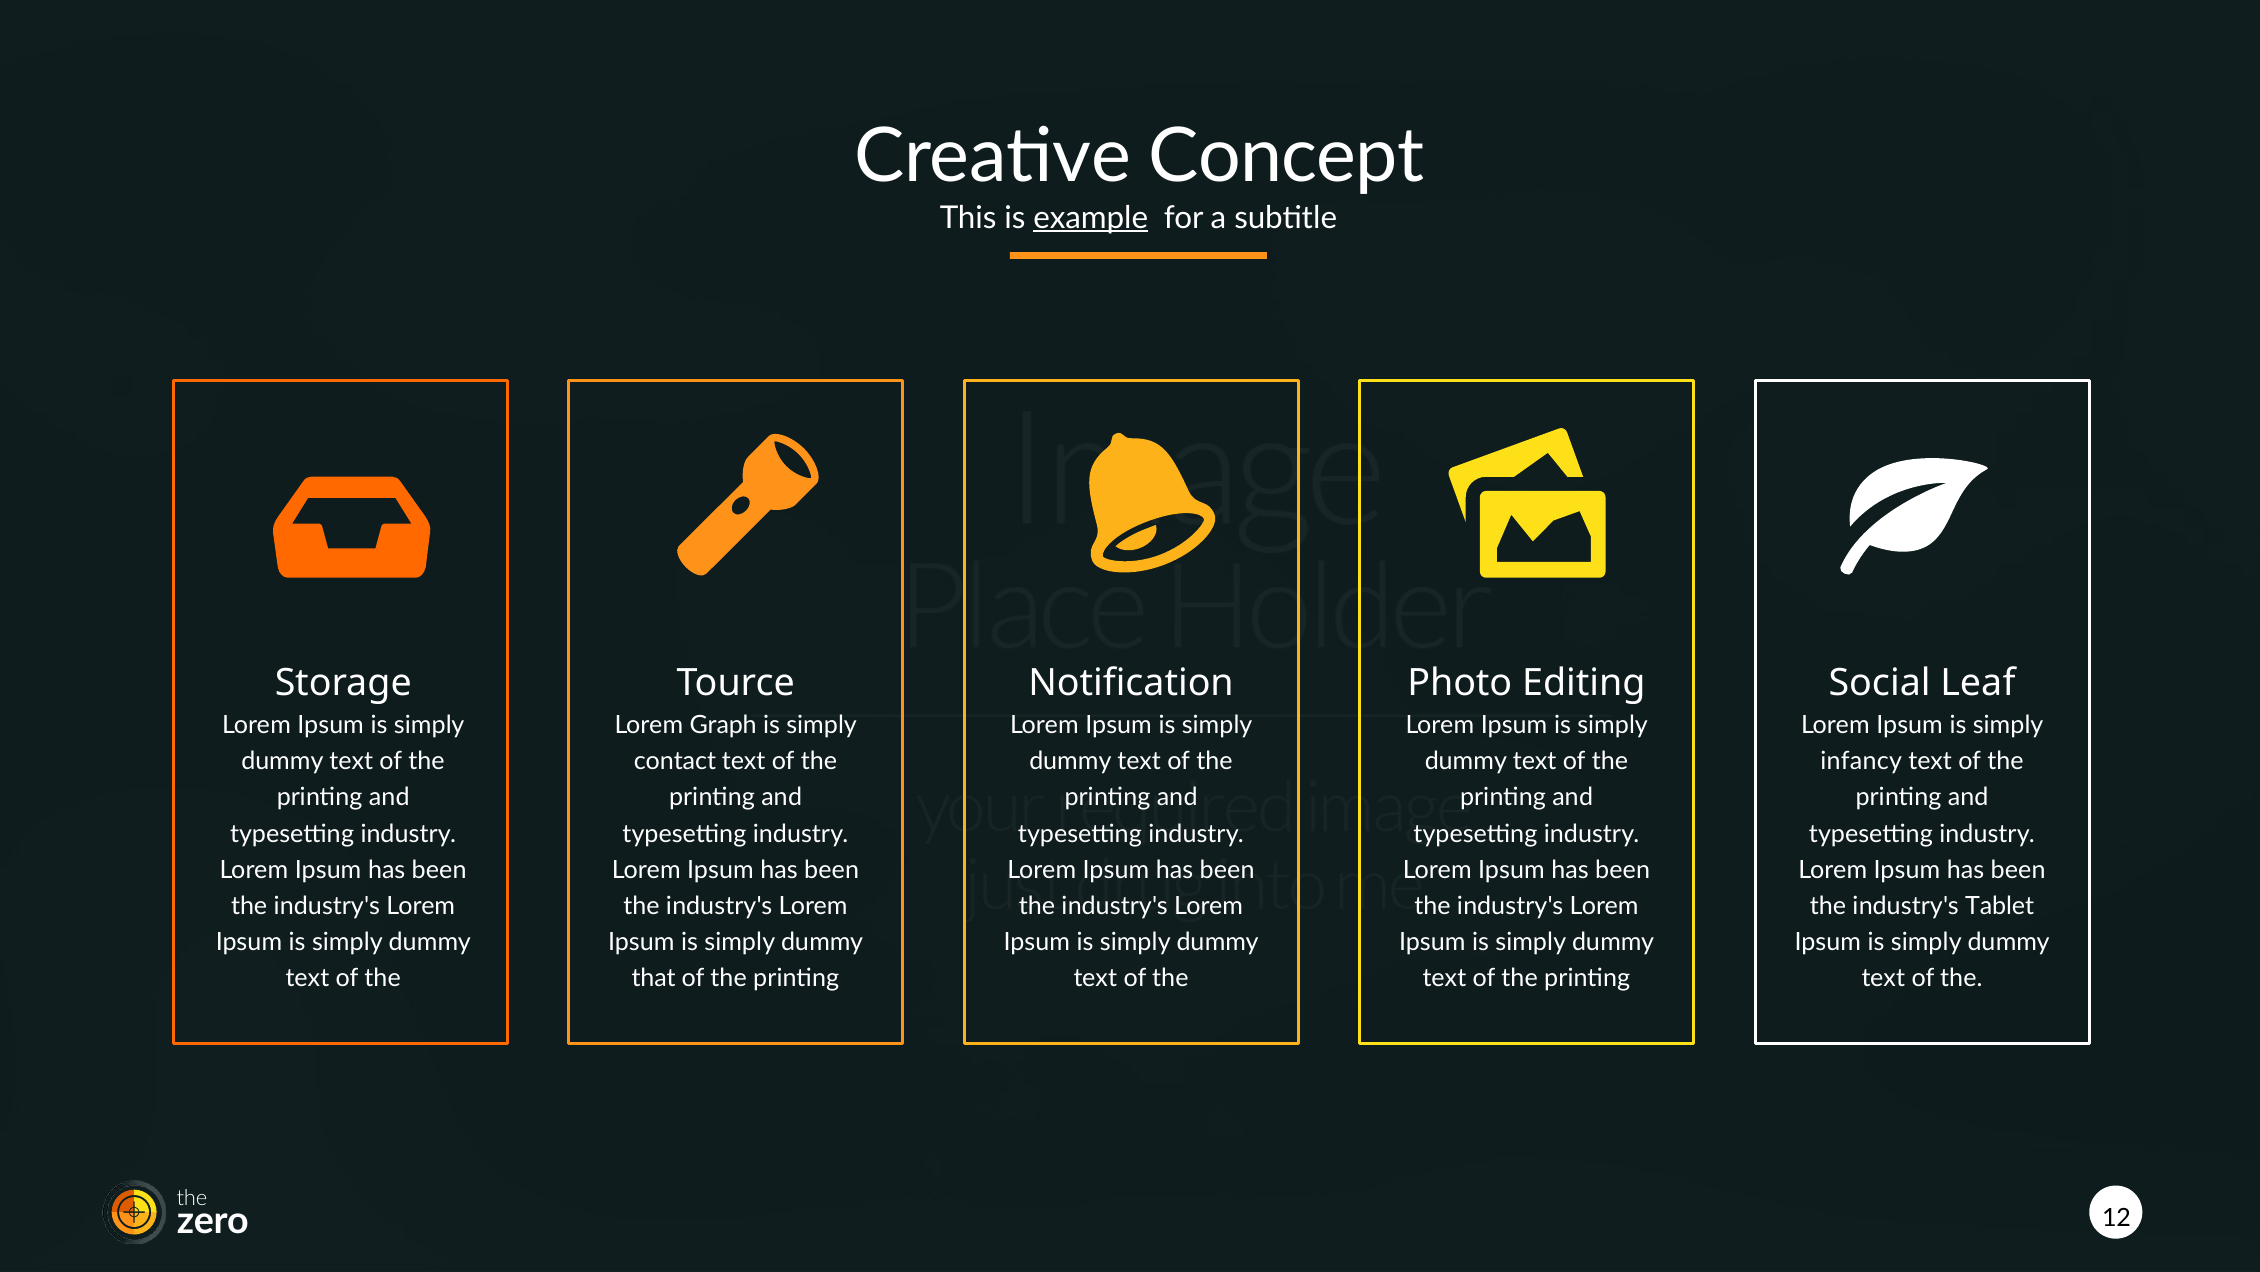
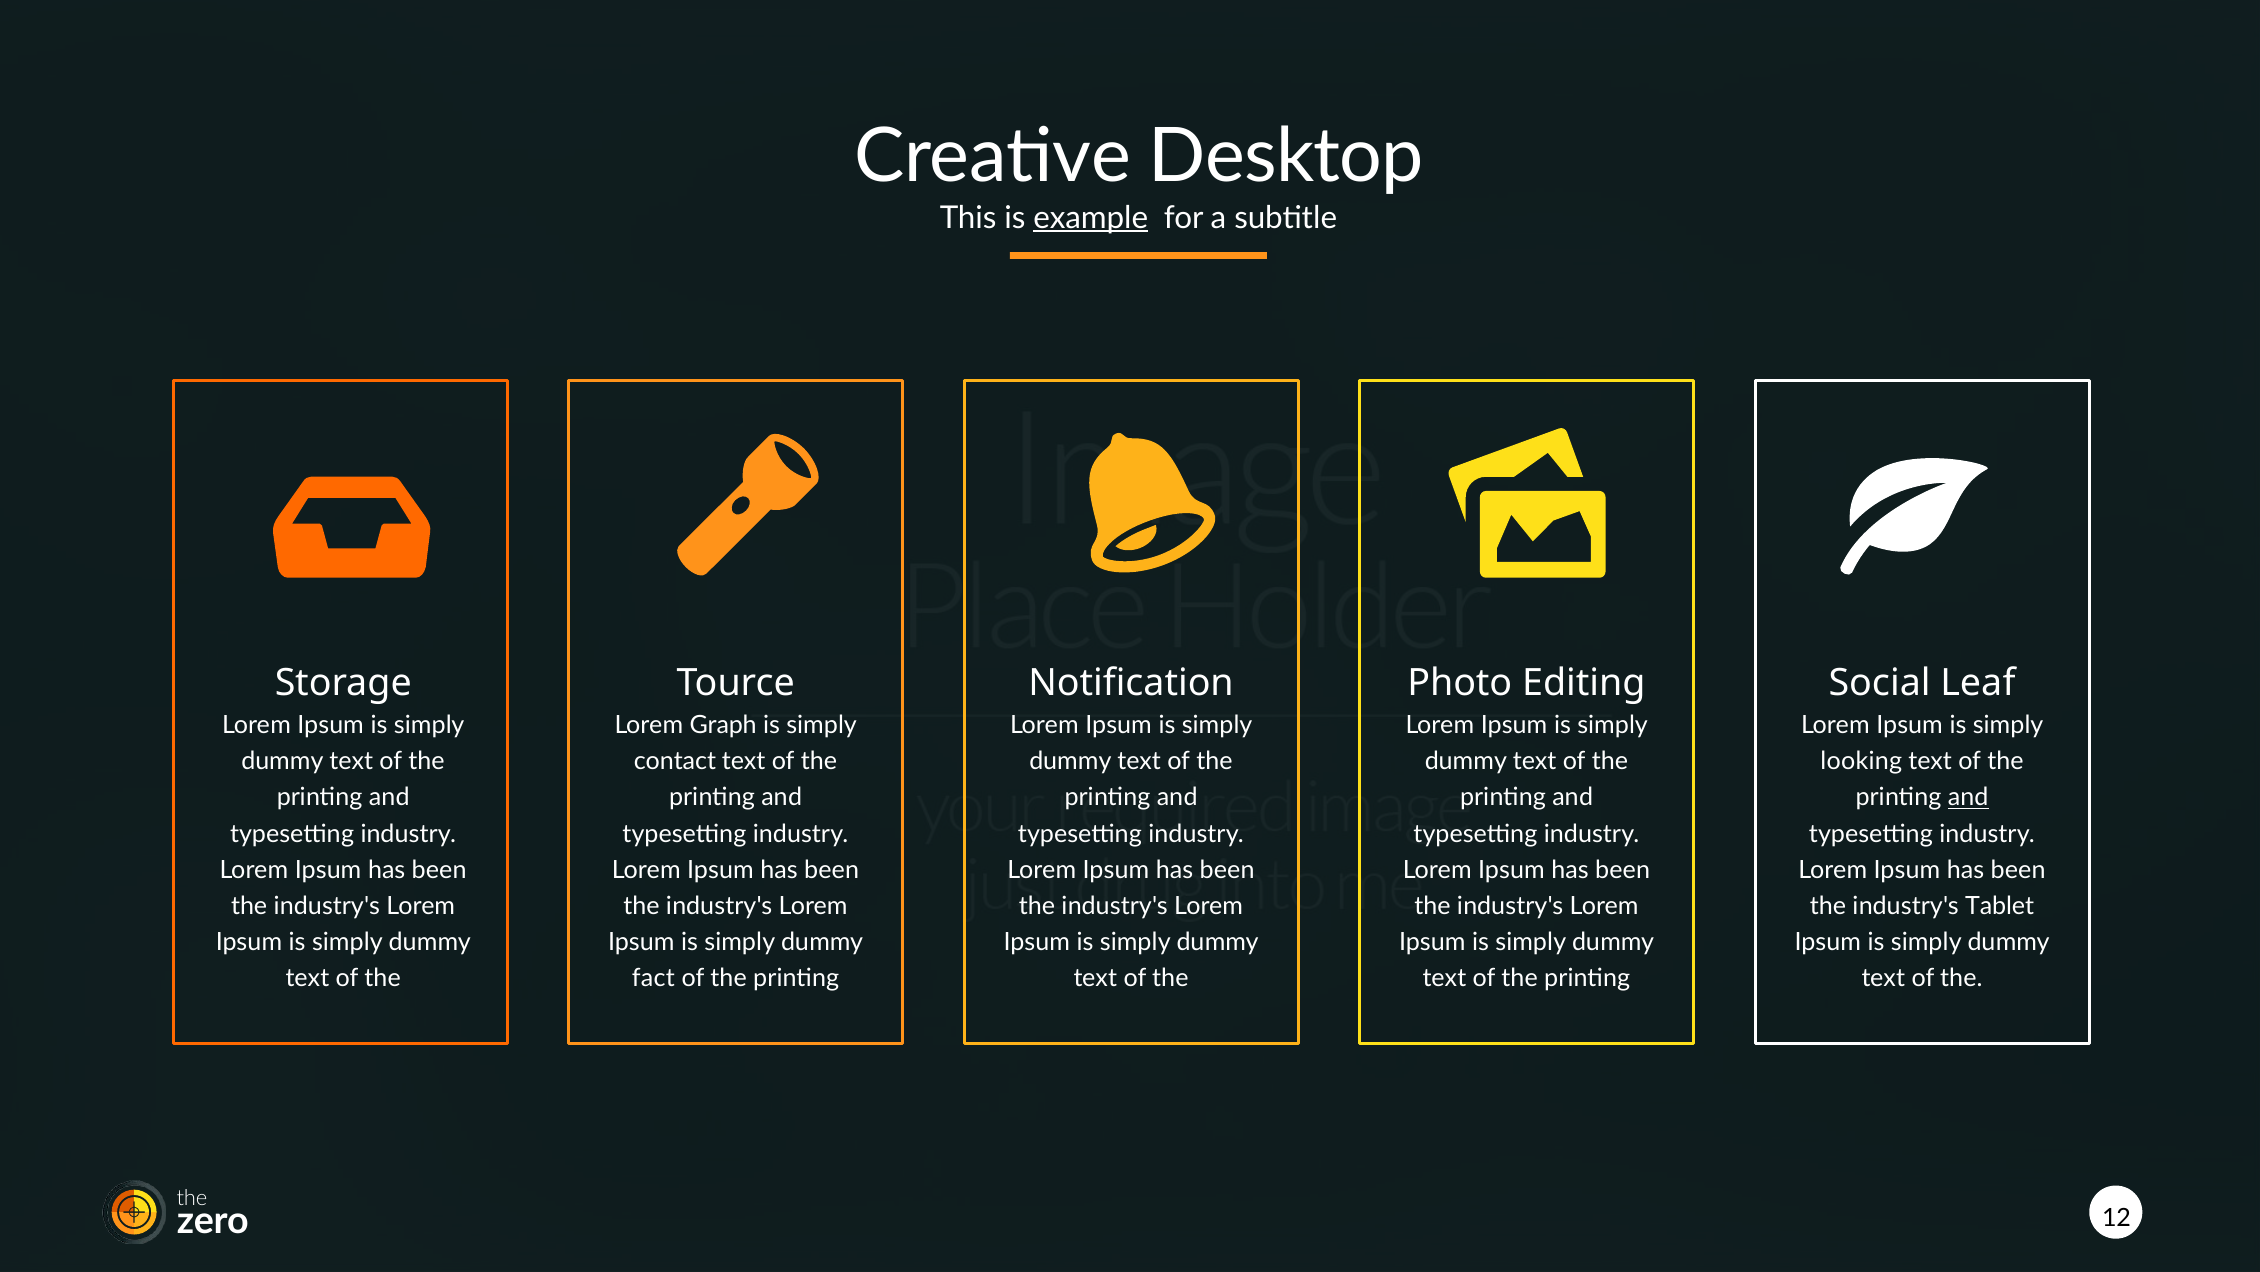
Concept: Concept -> Desktop
infancy: infancy -> looking
and at (1968, 797) underline: none -> present
that: that -> fact
